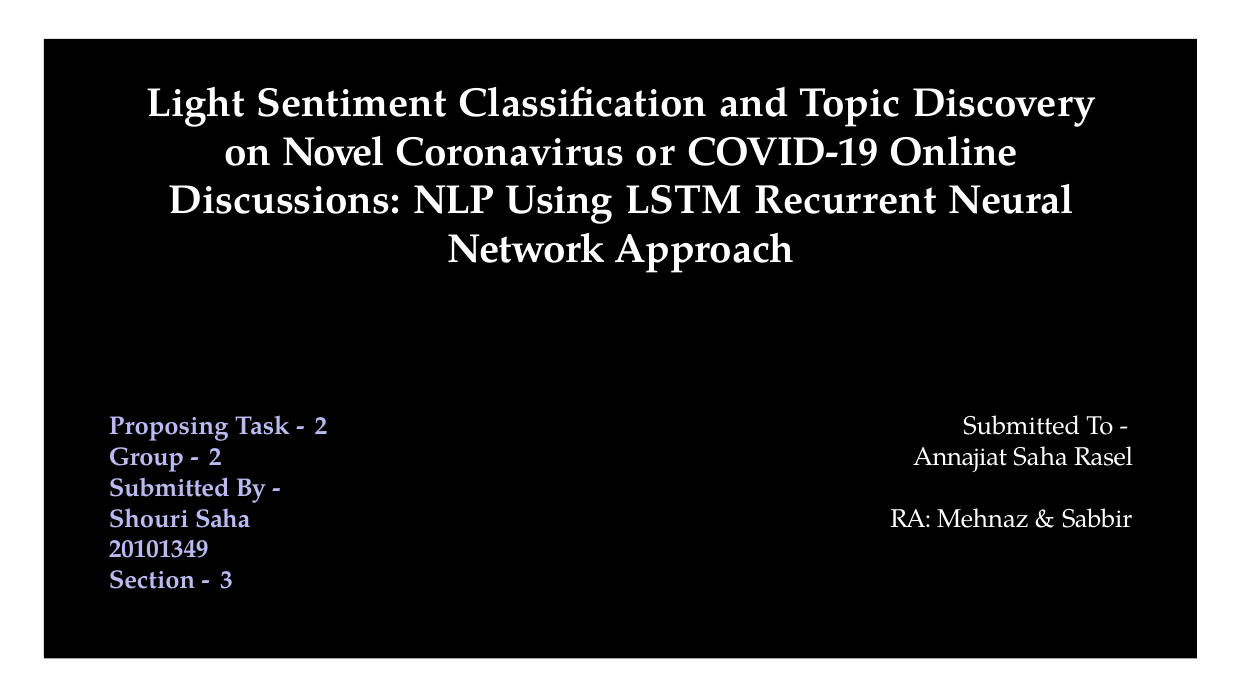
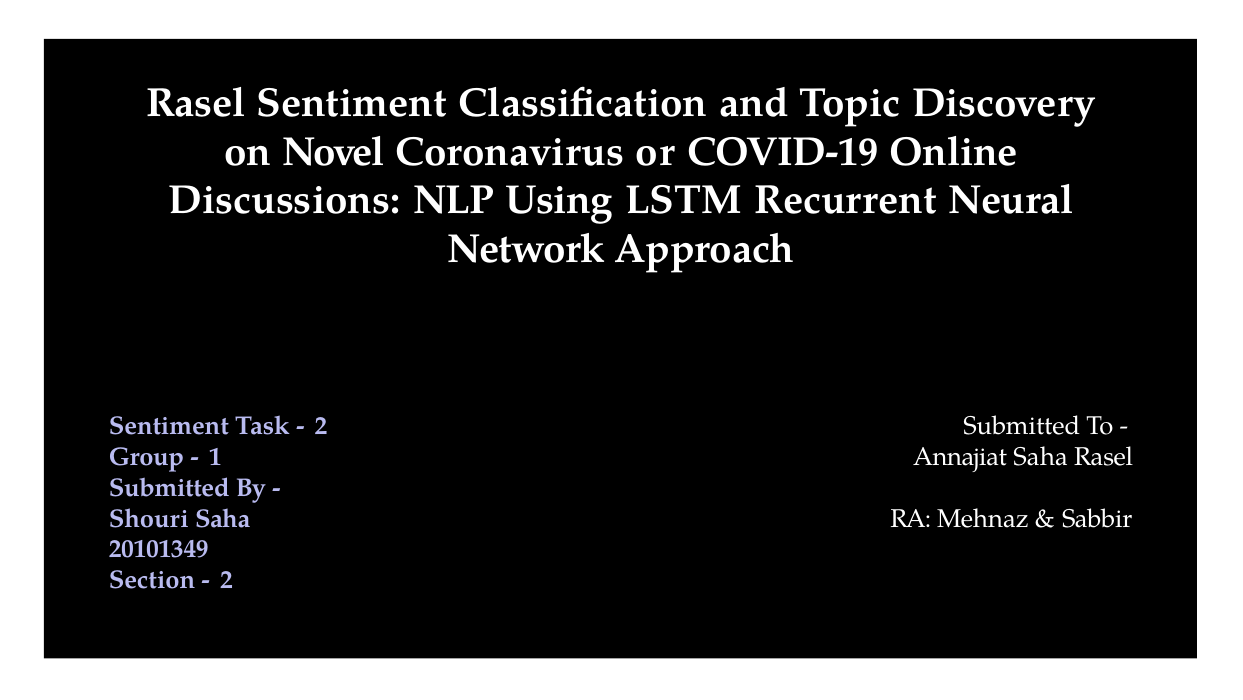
Light at (196, 103): Light -> Rasel
Proposing at (169, 426): Proposing -> Sentiment
2 at (215, 457): 2 -> 1
3 at (227, 580): 3 -> 2
